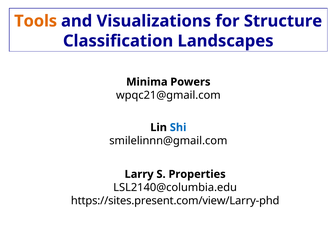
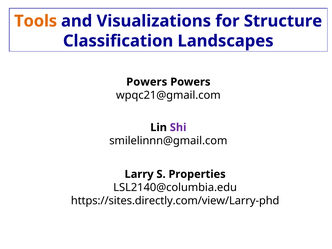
Minima at (147, 82): Minima -> Powers
Shi colour: blue -> purple
https://sites.present.com/view/Larry-phd: https://sites.present.com/view/Larry-phd -> https://sites.directly.com/view/Larry-phd
